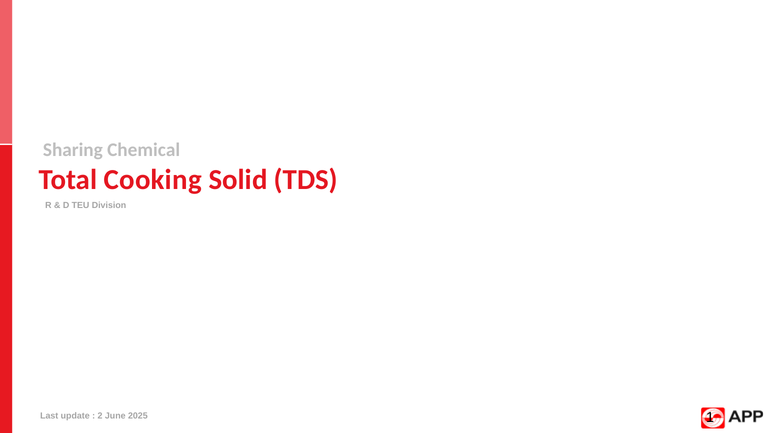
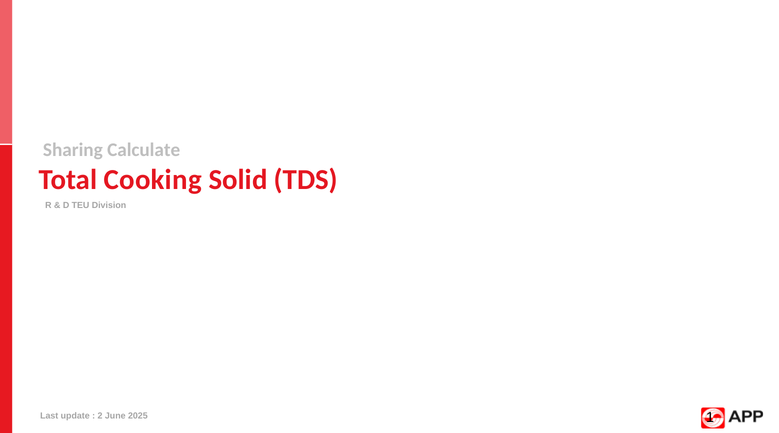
Chemical: Chemical -> Calculate
